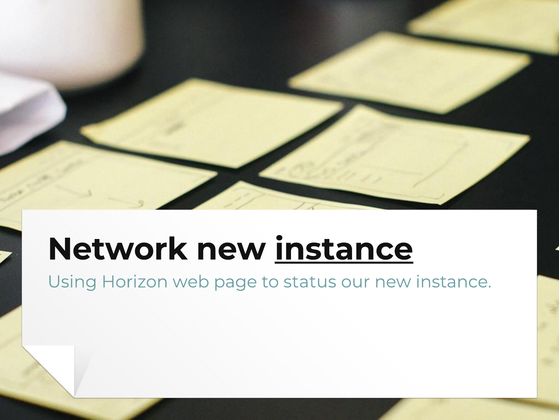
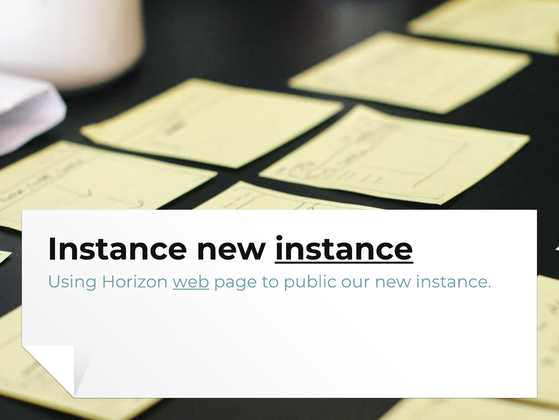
Network at (118, 249): Network -> Instance
web underline: none -> present
status: status -> public
